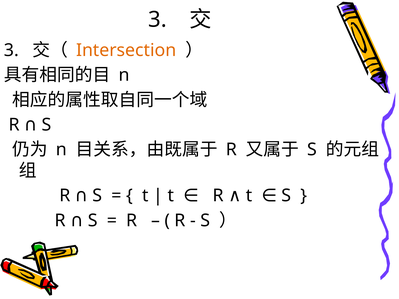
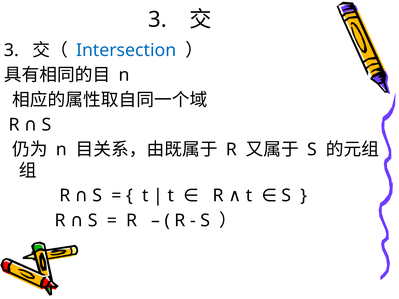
Intersection colour: orange -> blue
